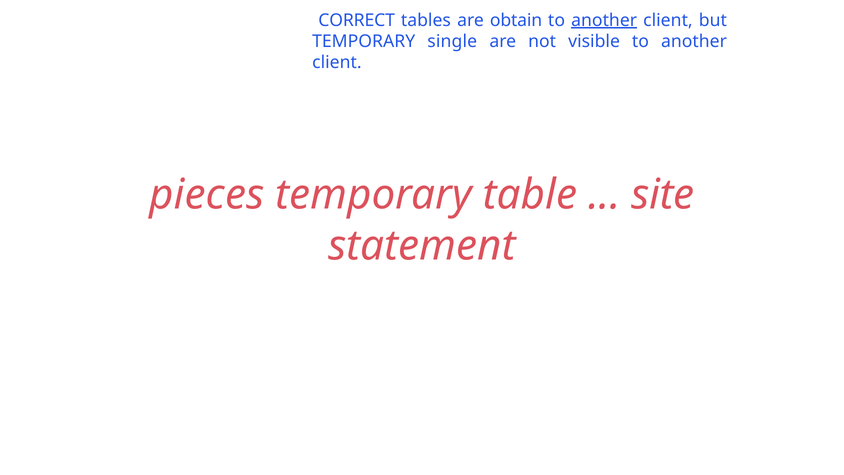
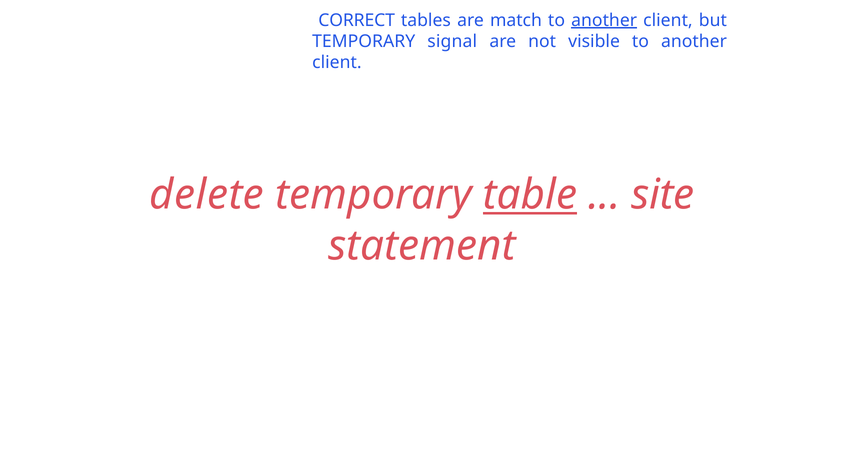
obtain: obtain -> match
single: single -> signal
pieces: pieces -> delete
table underline: none -> present
